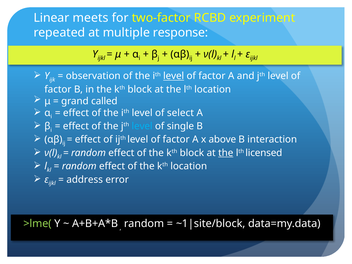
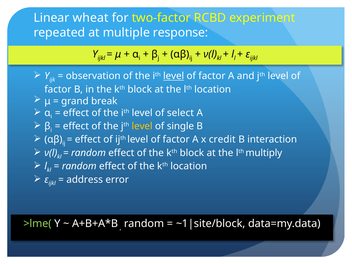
meets: meets -> wheat
called: called -> break
level at (142, 126) colour: light blue -> yellow
above: above -> credit
the at (226, 153) underline: present -> none
licensed: licensed -> multiply
